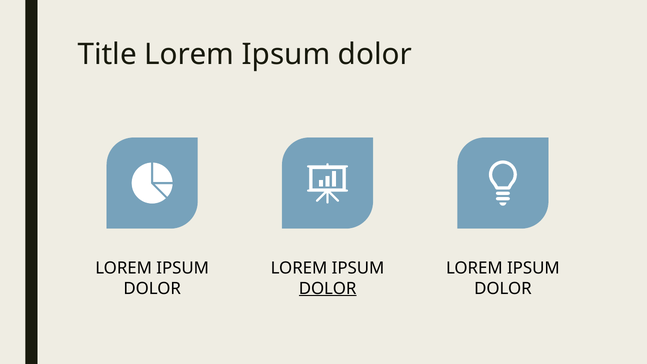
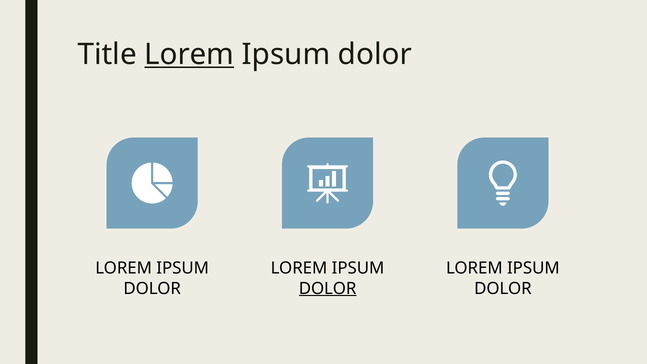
Lorem at (189, 54) underline: none -> present
